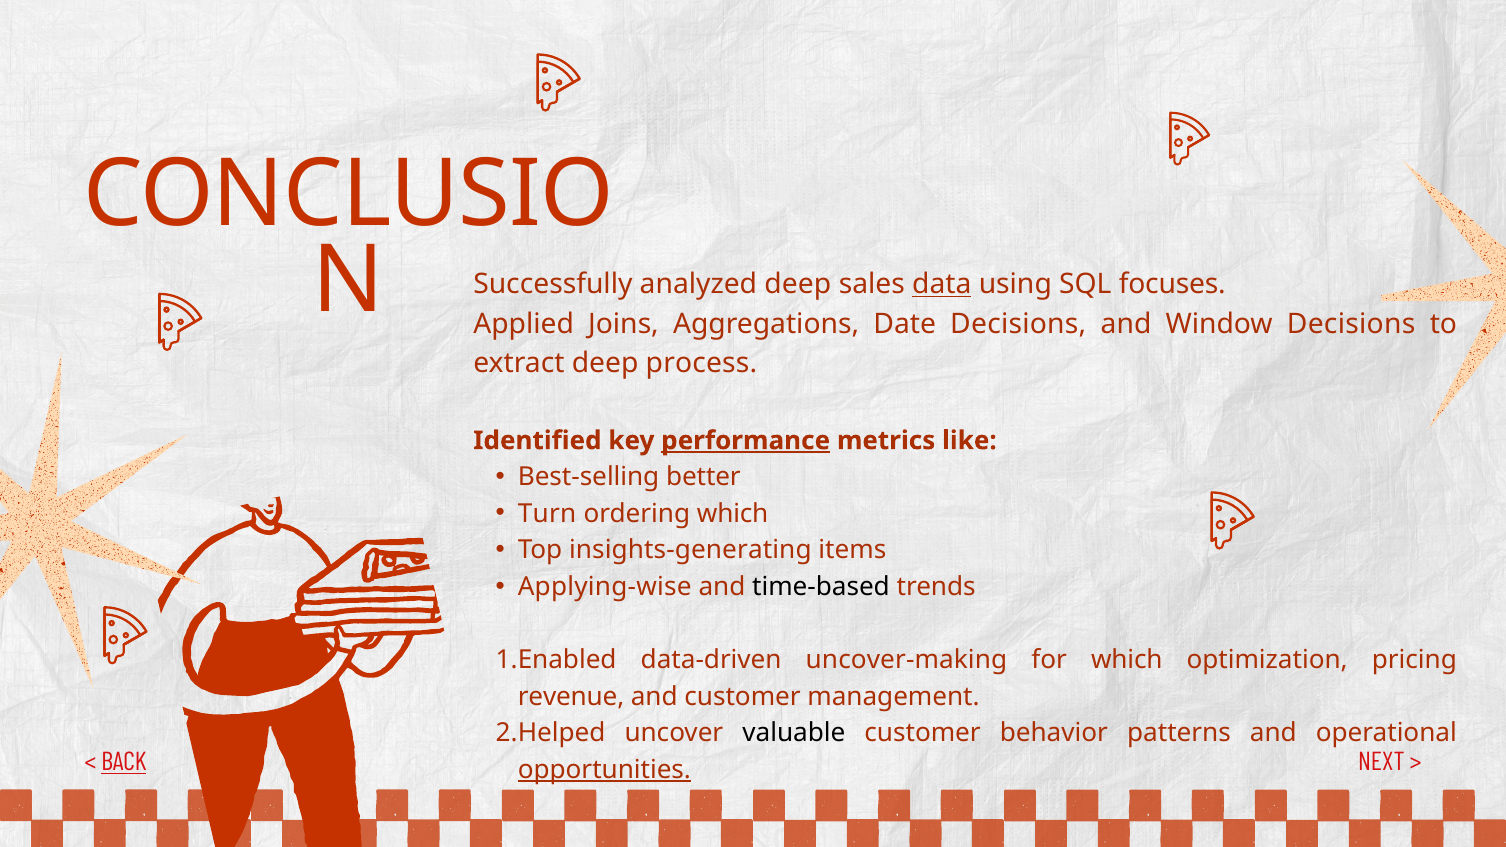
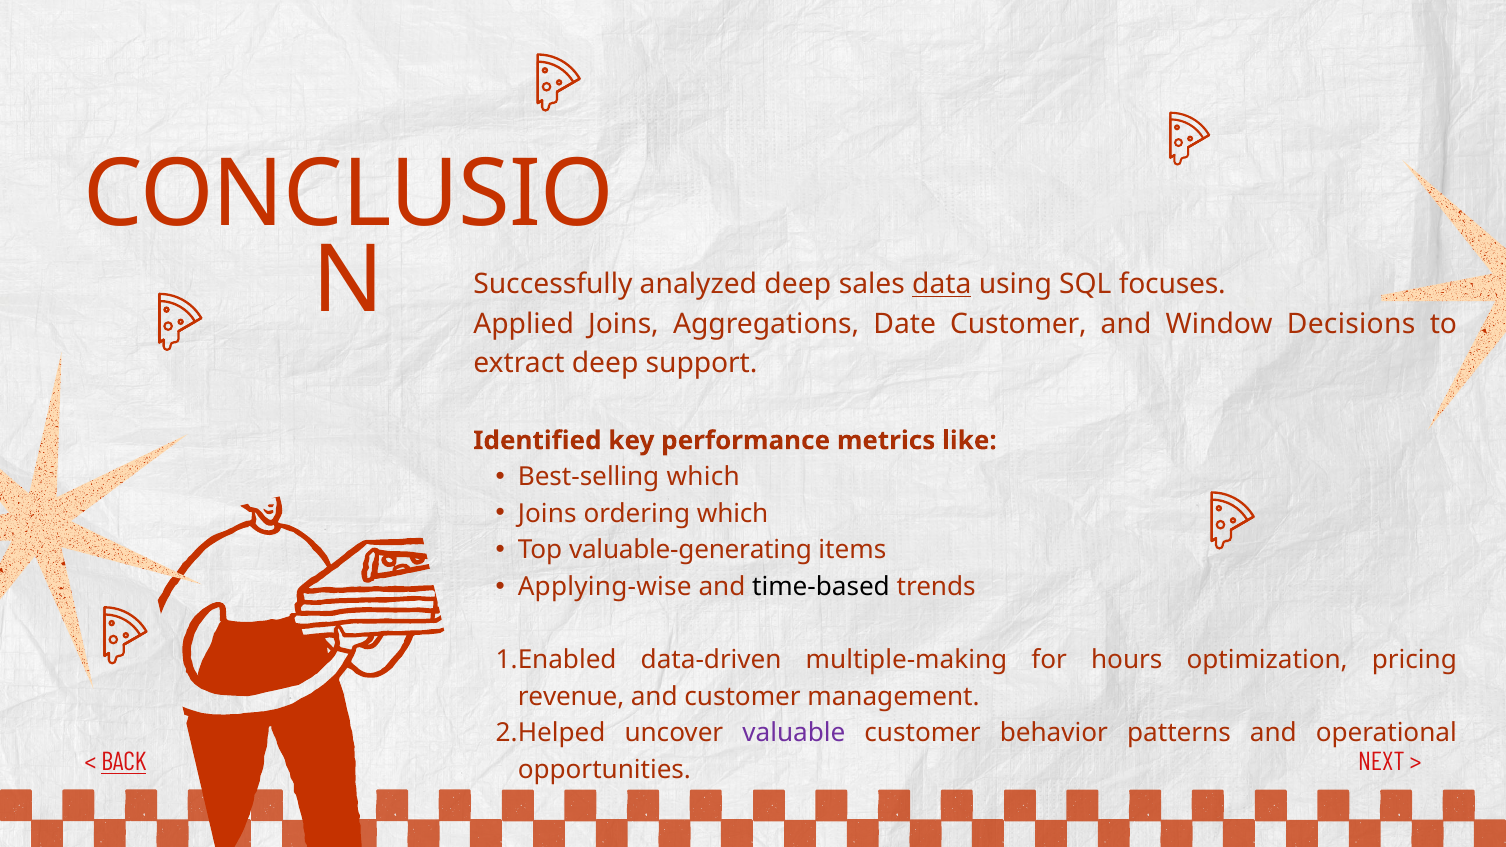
Date Decisions: Decisions -> Customer
process: process -> support
performance underline: present -> none
Best-selling better: better -> which
Turn at (547, 514): Turn -> Joins
insights-generating: insights-generating -> valuable-generating
uncover-making: uncover-making -> multiple-making
for which: which -> hours
valuable colour: black -> purple
opportunities underline: present -> none
